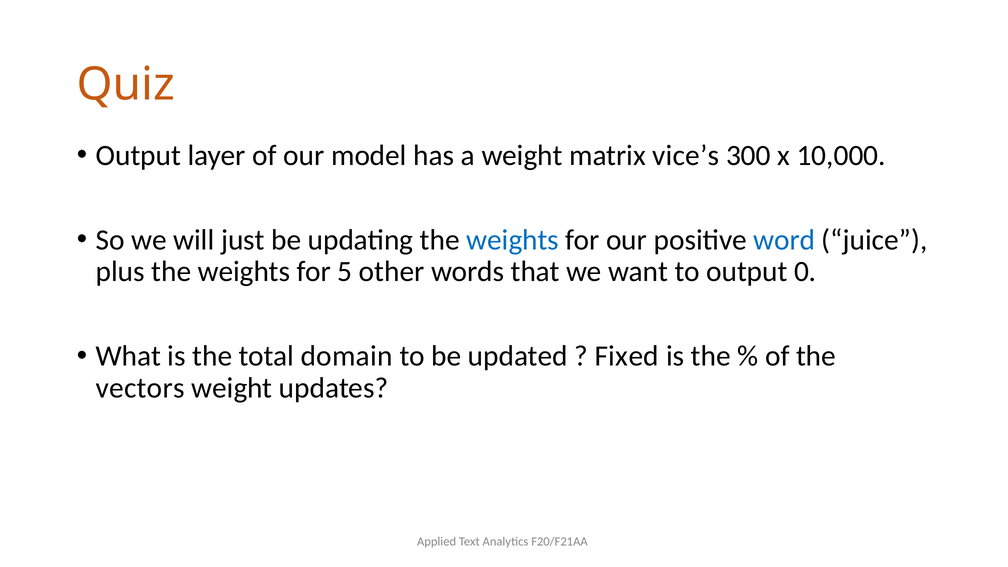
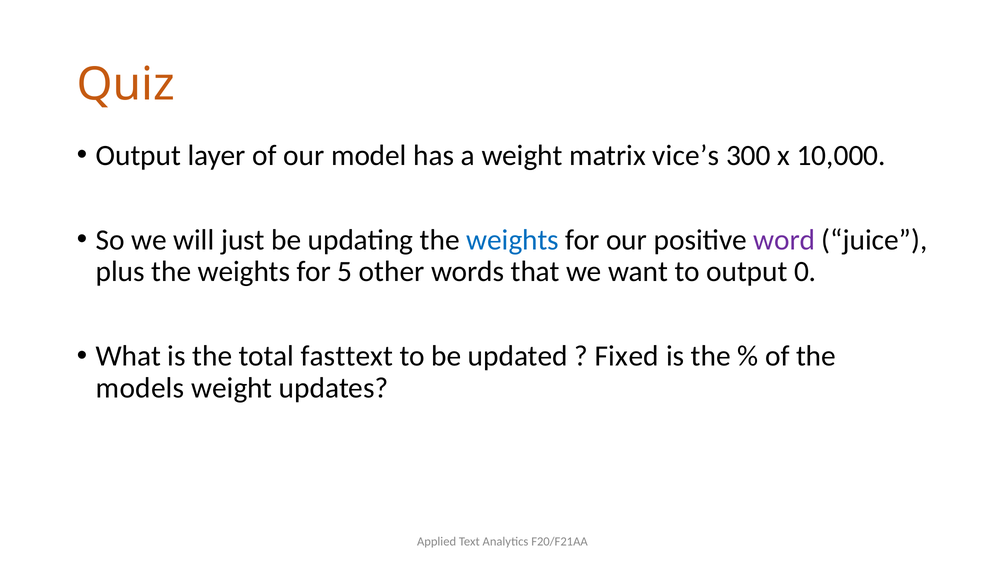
word colour: blue -> purple
domain: domain -> fasttext
vectors: vectors -> models
